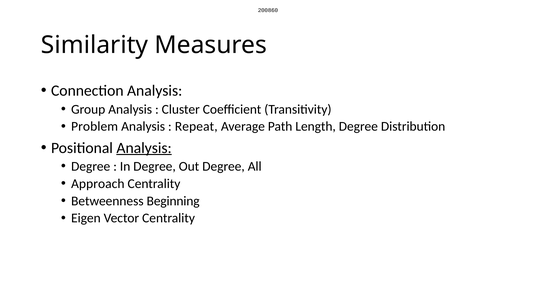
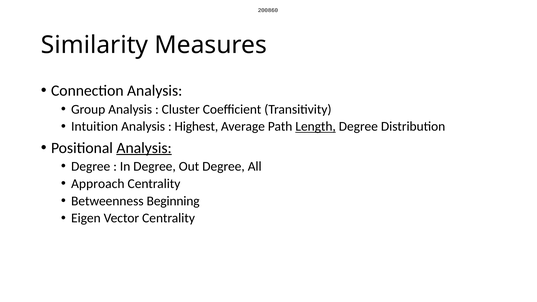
Problem: Problem -> Intuition
Repeat: Repeat -> Highest
Length underline: none -> present
